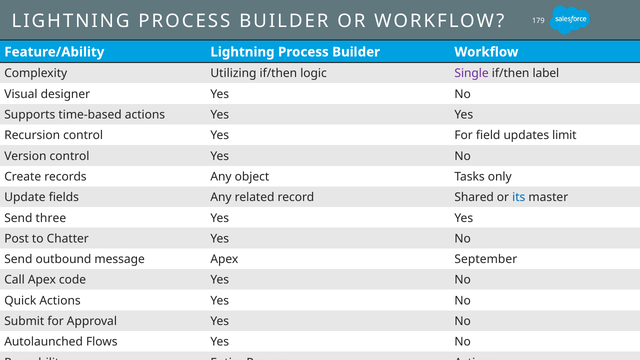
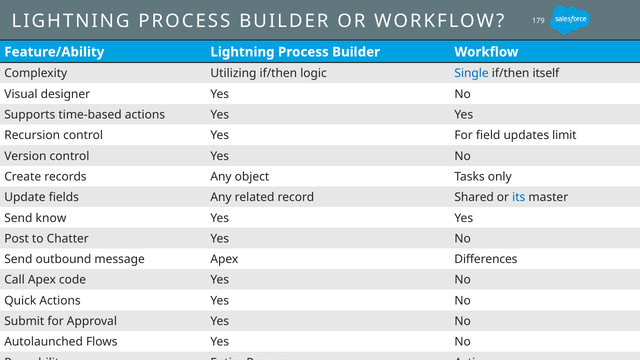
Single colour: purple -> blue
label: label -> itself
three: three -> know
September: September -> Differences
